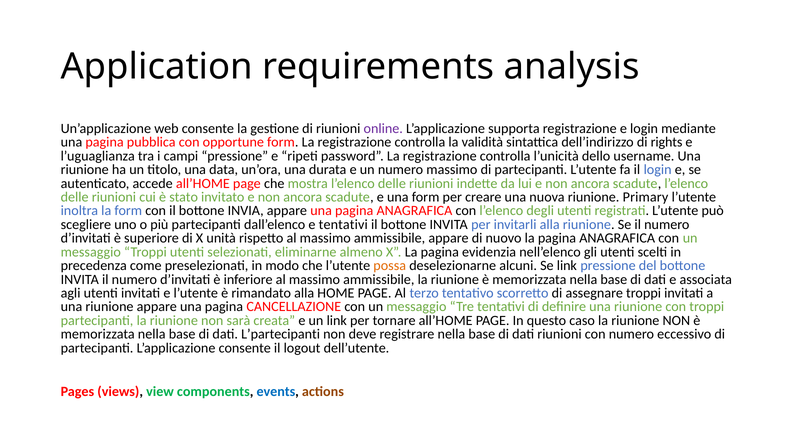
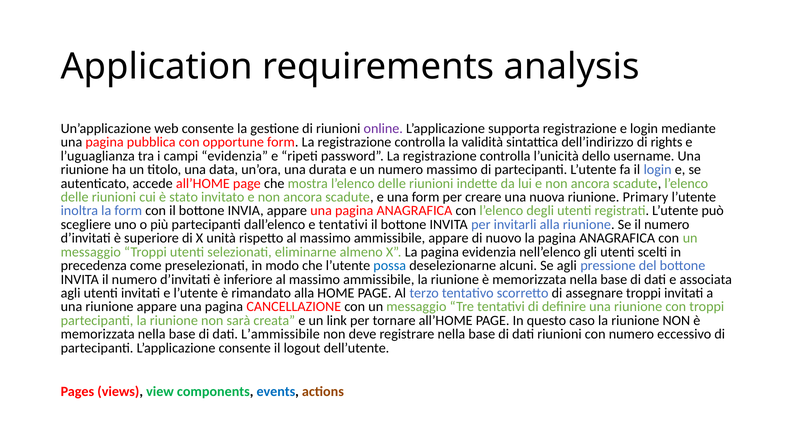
campi pressione: pressione -> evidenzia
possa colour: orange -> blue
Se link: link -> agli
L’partecipanti: L’partecipanti -> L’ammissibile
